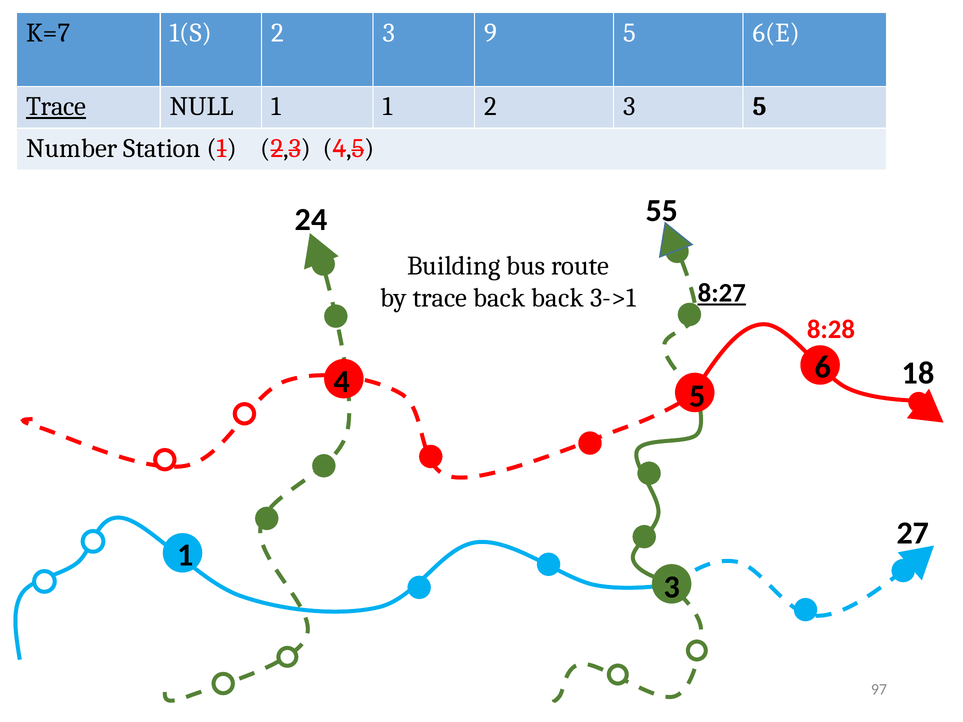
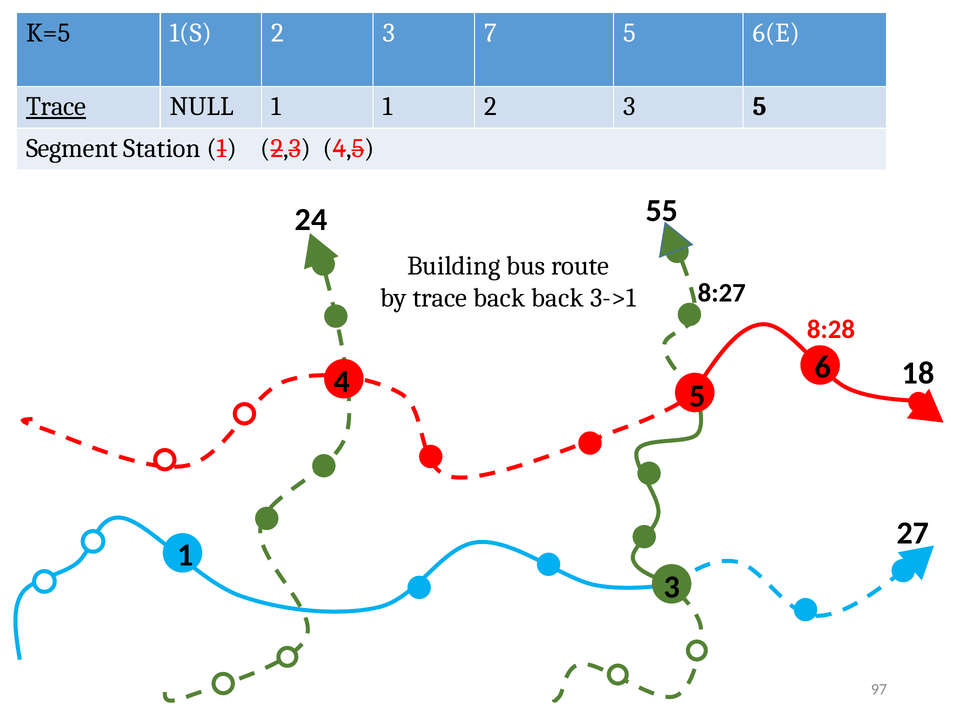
K=7: K=7 -> K=5
9: 9 -> 7
Number: Number -> Segment
8:27 underline: present -> none
